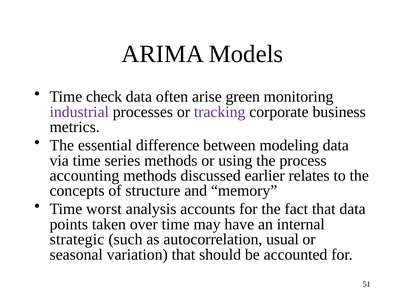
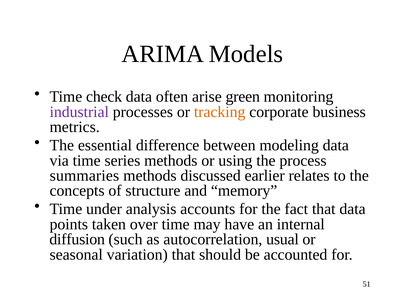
tracking colour: purple -> orange
accounting: accounting -> summaries
worst: worst -> under
strategic: strategic -> diffusion
